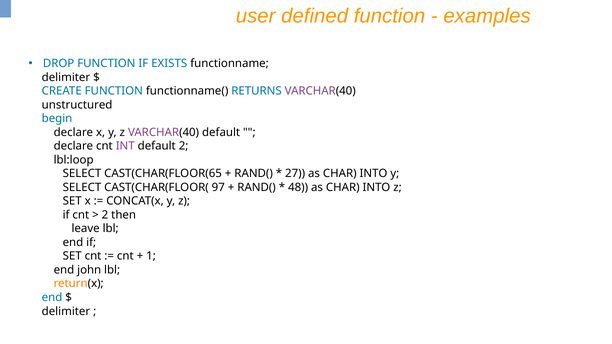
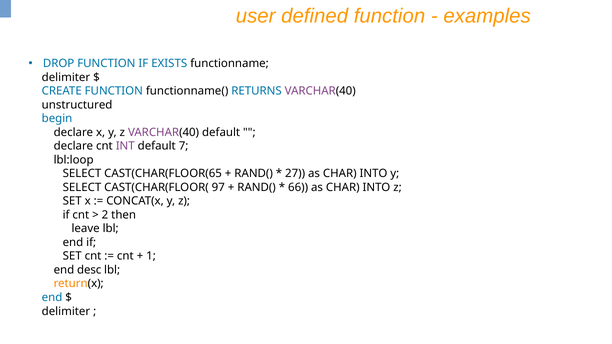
default 2: 2 -> 7
48: 48 -> 66
john: john -> desc
